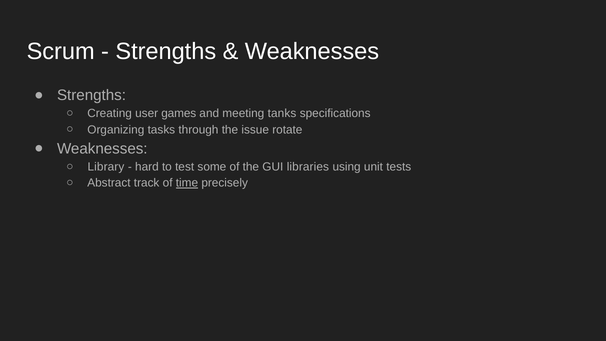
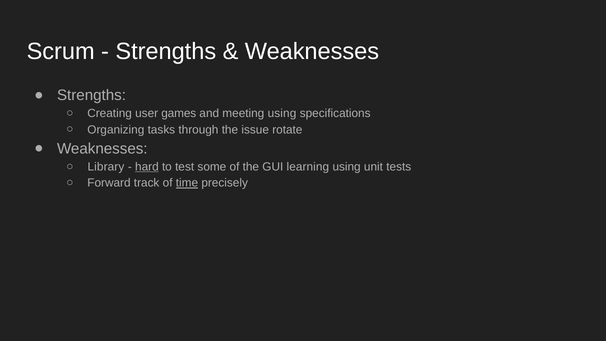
meeting tanks: tanks -> using
hard underline: none -> present
libraries: libraries -> learning
Abstract: Abstract -> Forward
